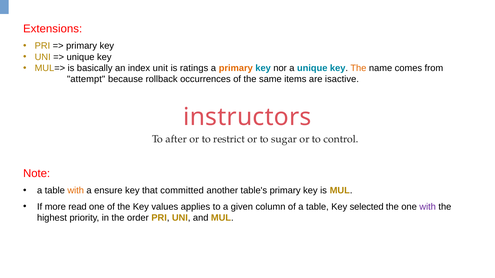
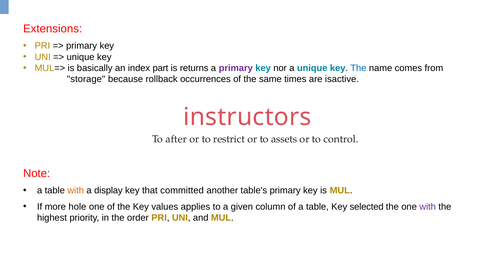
unit: unit -> part
ratings: ratings -> returns
primary at (236, 68) colour: orange -> purple
The at (358, 68) colour: orange -> blue
attempt: attempt -> storage
items: items -> times
sugar: sugar -> assets
ensure: ensure -> display
read: read -> hole
